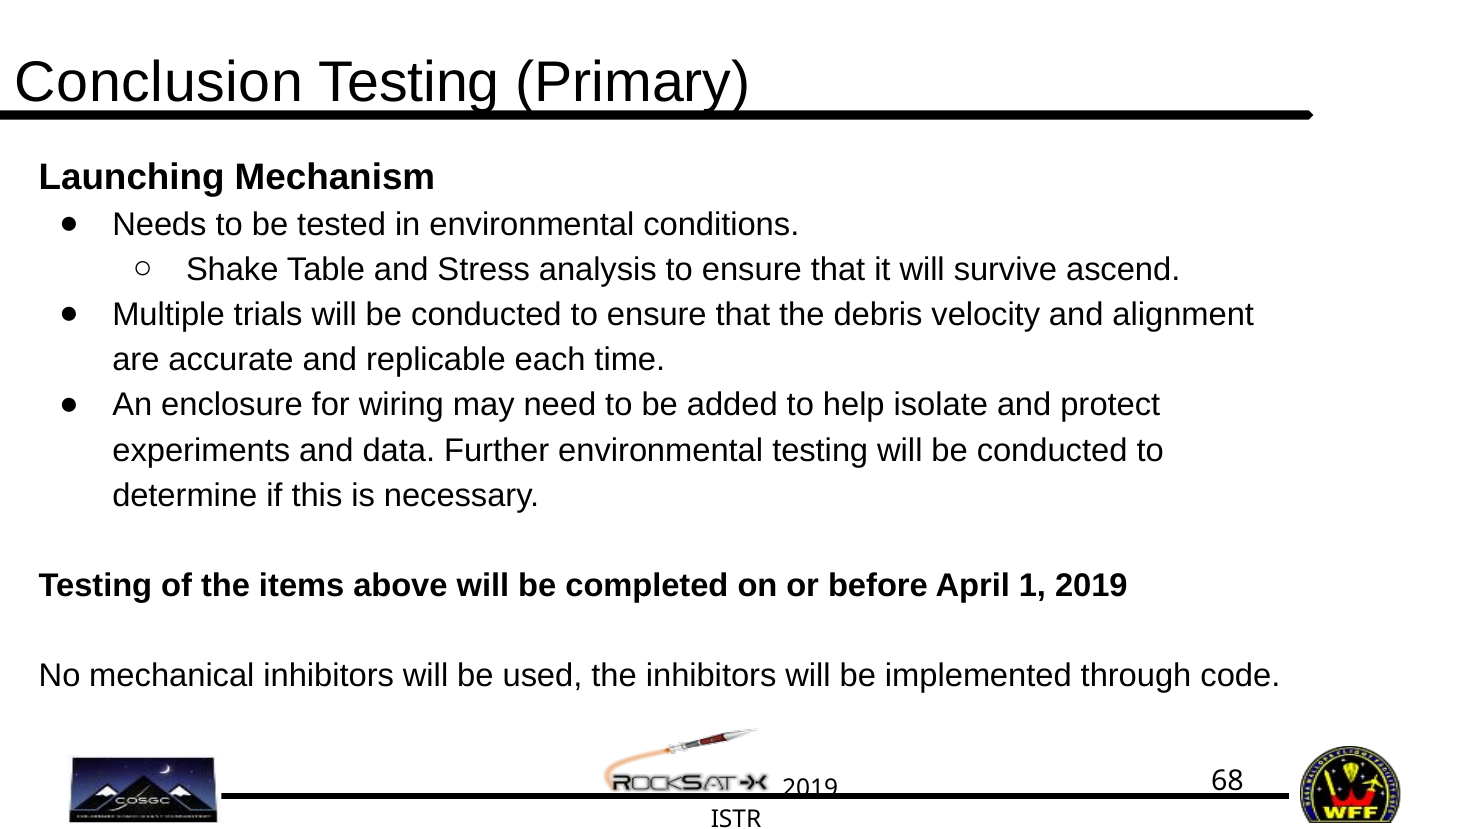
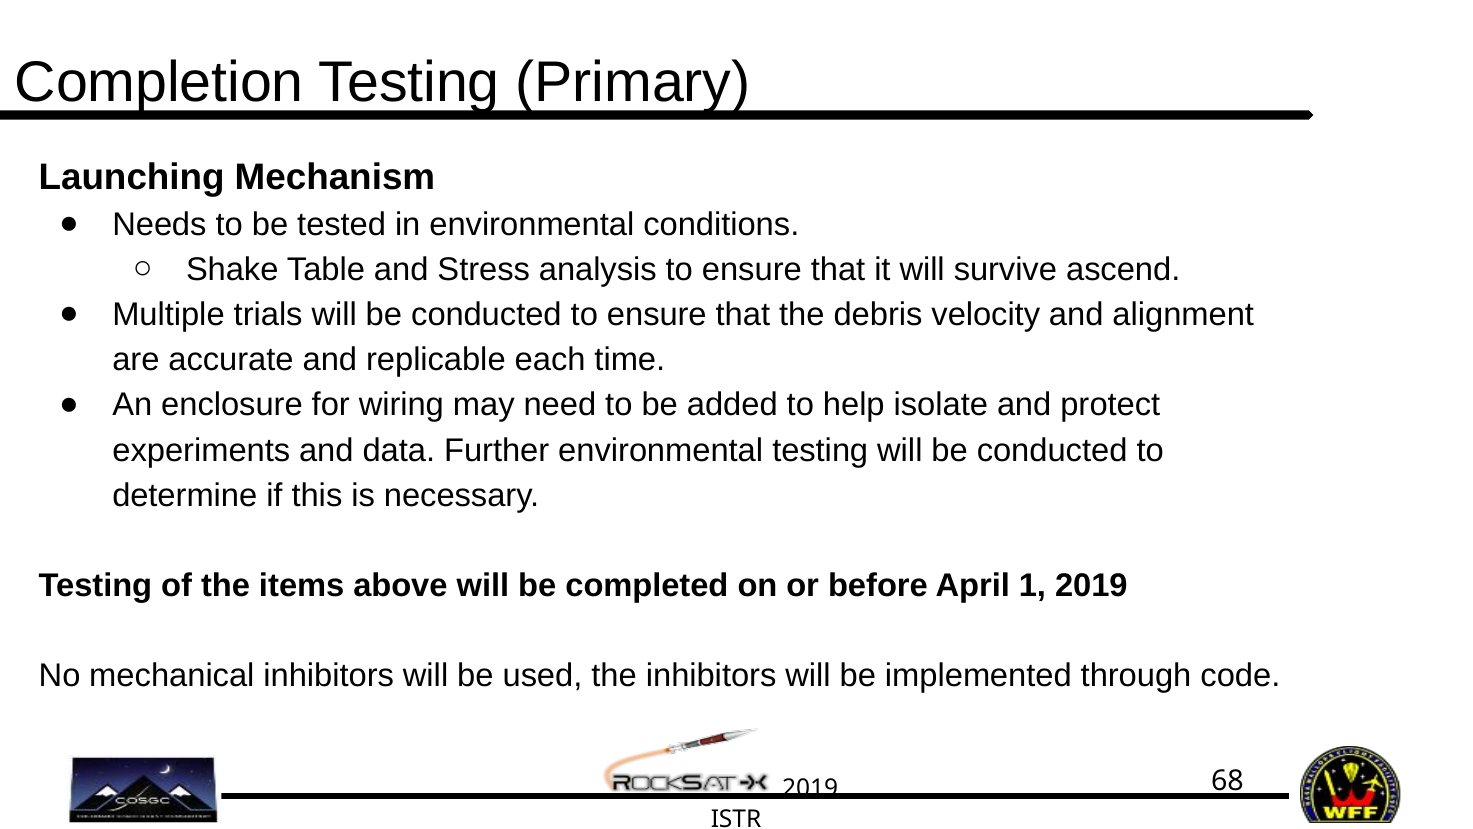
Conclusion: Conclusion -> Completion
